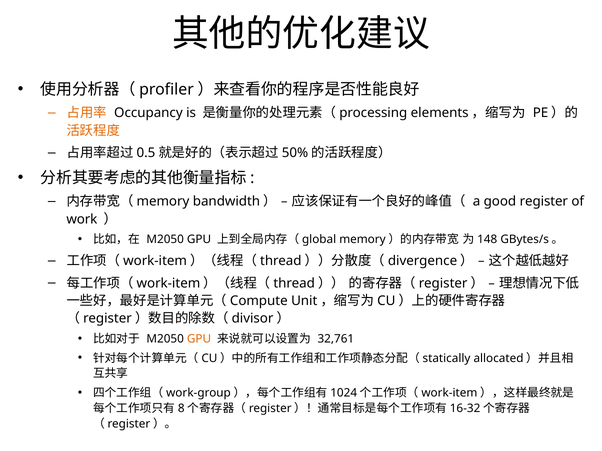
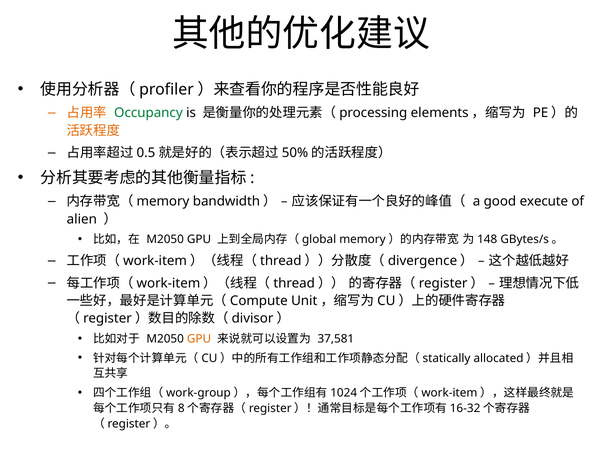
Occupancy colour: black -> green
register: register -> execute
work: work -> alien
32,761: 32,761 -> 37,581
